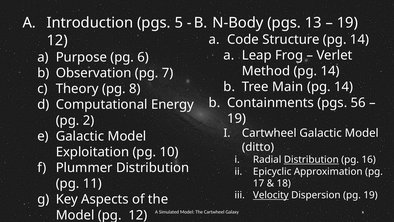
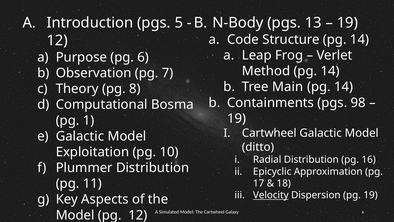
56: 56 -> 98
Energy: Energy -> Bosma
2: 2 -> 1
Distribution at (311, 159) underline: present -> none
